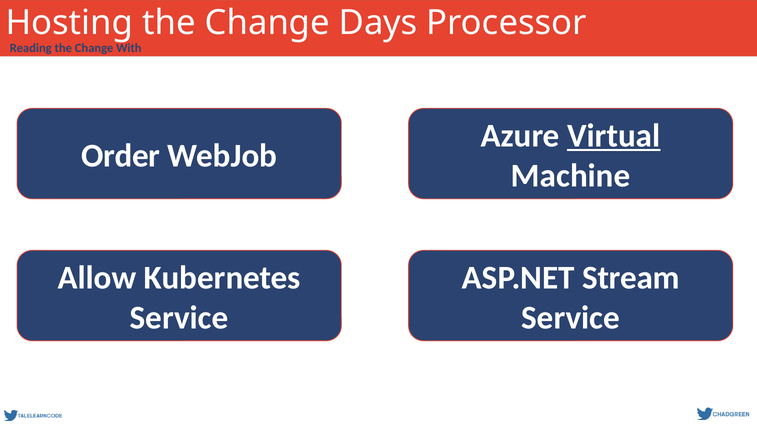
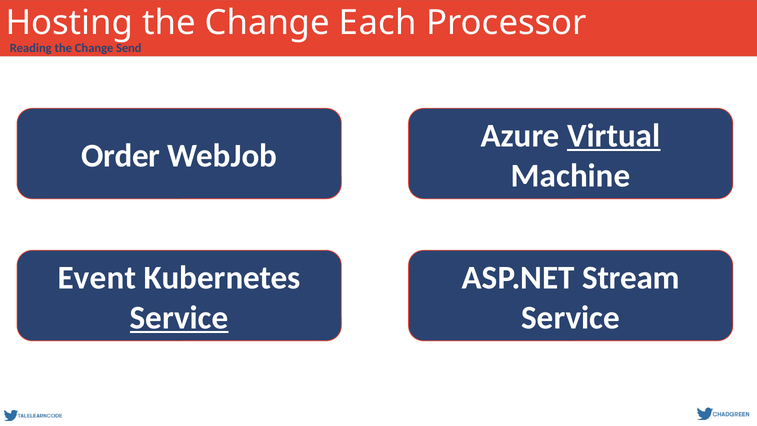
Days: Days -> Each
With: With -> Send
Allow: Allow -> Event
Service at (179, 318) underline: none -> present
